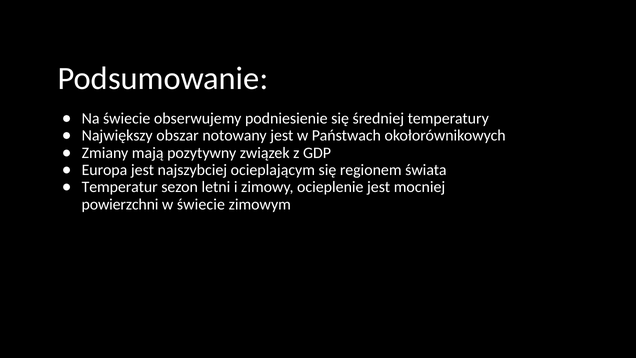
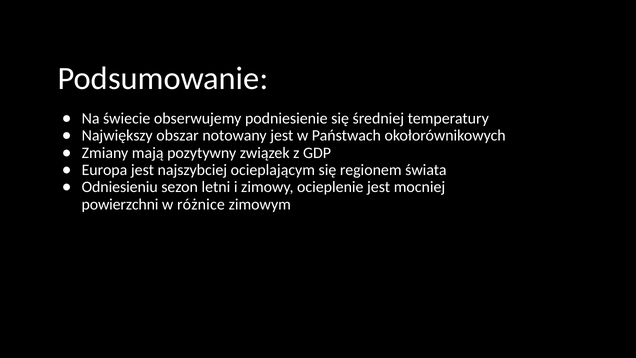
Temperatur: Temperatur -> Odniesieniu
w świecie: świecie -> różnice
